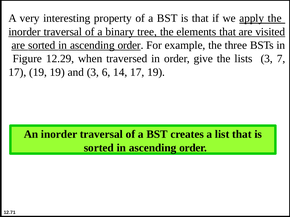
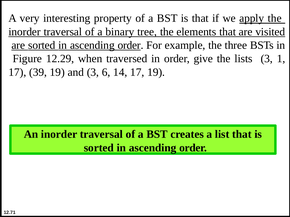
7: 7 -> 1
19 at (38, 72): 19 -> 39
